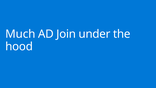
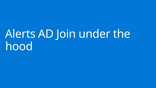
Much: Much -> Alerts
